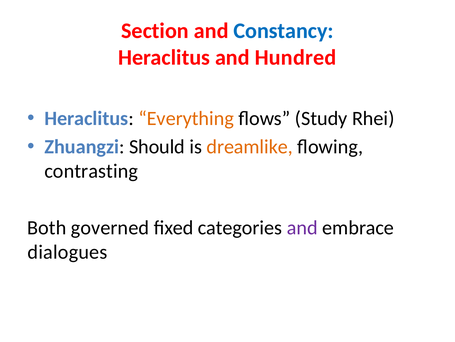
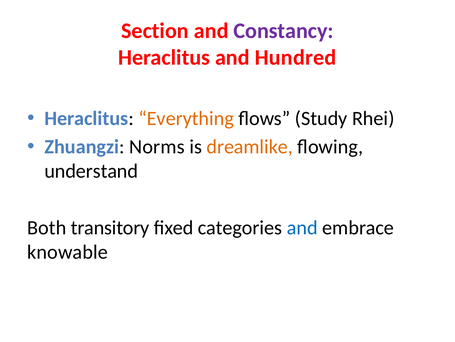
Constancy colour: blue -> purple
Should: Should -> Norms
contrasting: contrasting -> understand
governed: governed -> transitory
and at (302, 227) colour: purple -> blue
dialogues: dialogues -> knowable
